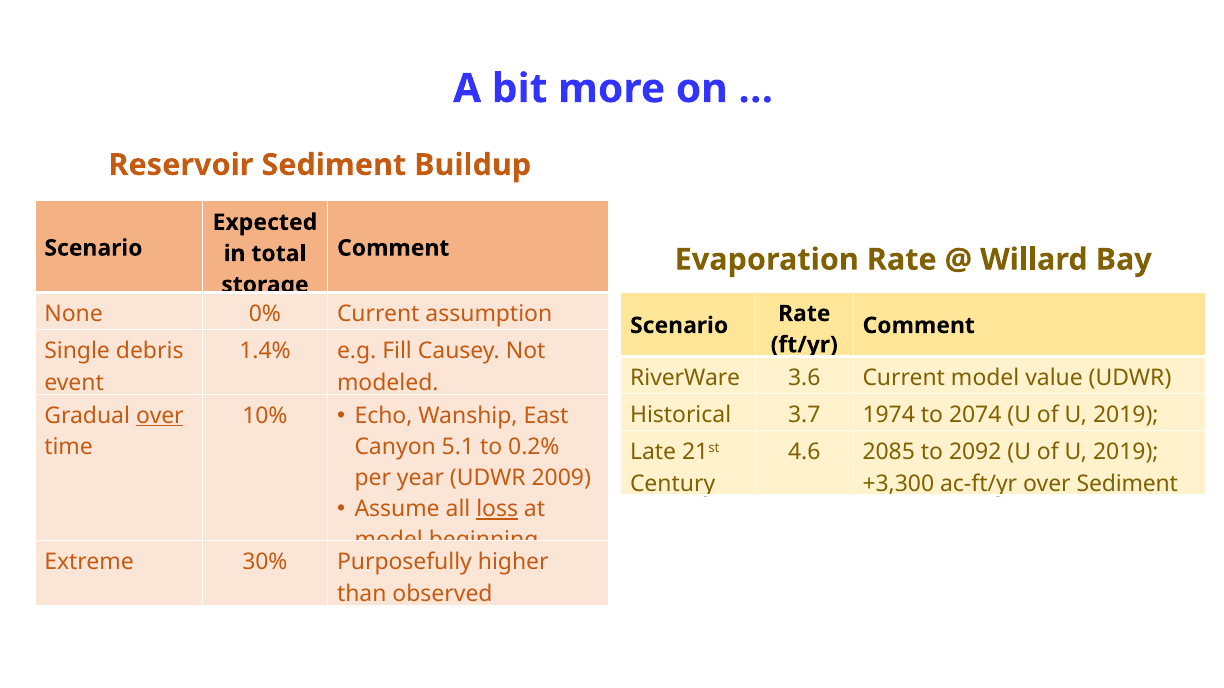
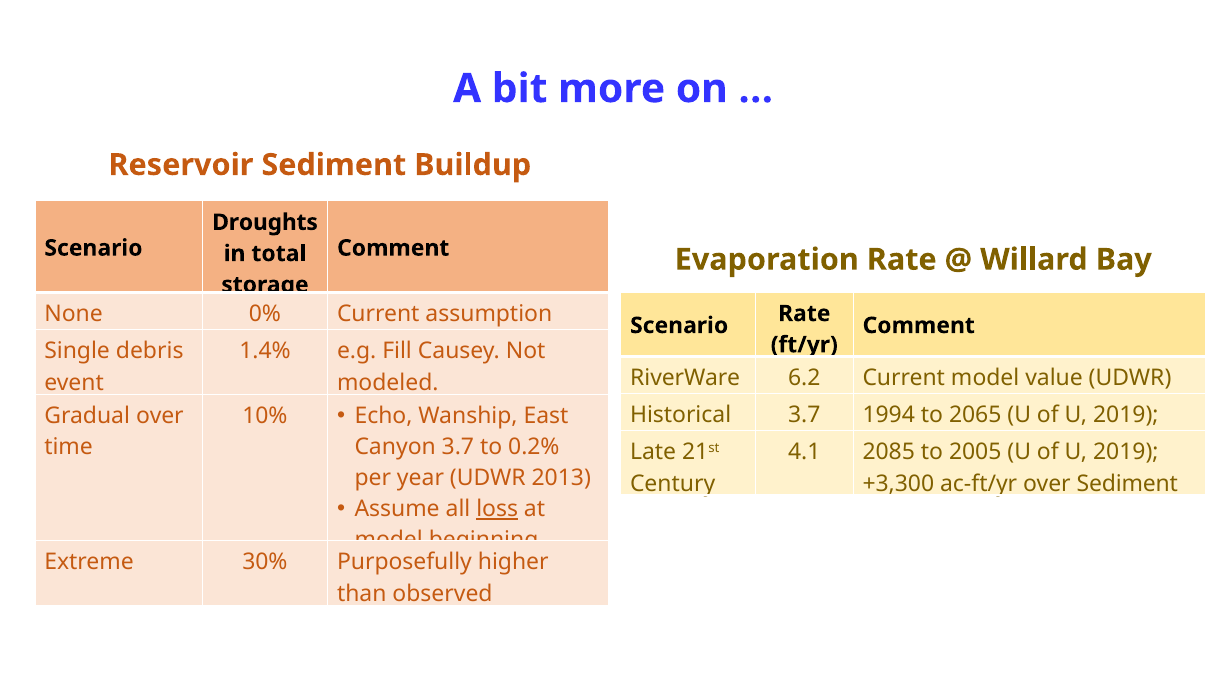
Expected: Expected -> Droughts
3.6: 3.6 -> 6.2
1974: 1974 -> 1994
2074: 2074 -> 2065
over at (160, 416) underline: present -> none
Canyon 5.1: 5.1 -> 3.7
4.6: 4.6 -> 4.1
2092: 2092 -> 2005
2009: 2009 -> 2013
